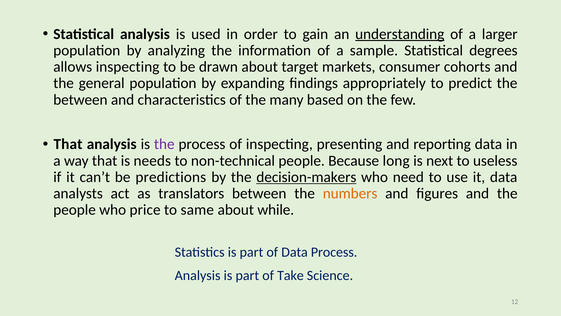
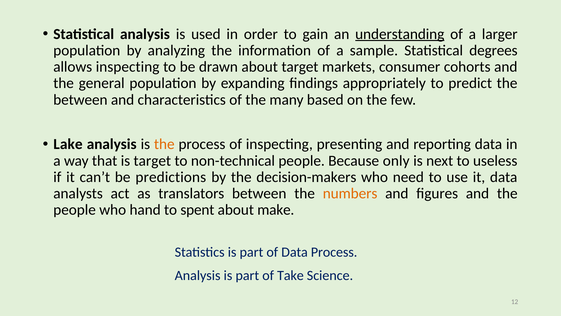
That at (68, 144): That -> Lake
the at (164, 144) colour: purple -> orange
is needs: needs -> target
long: long -> only
decision-makers underline: present -> none
price: price -> hand
same: same -> spent
while: while -> make
